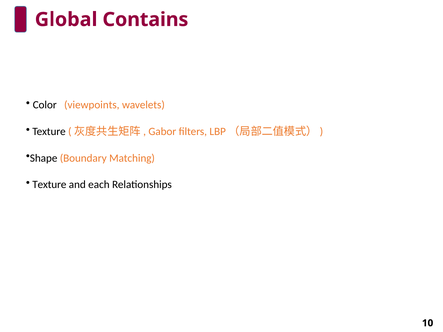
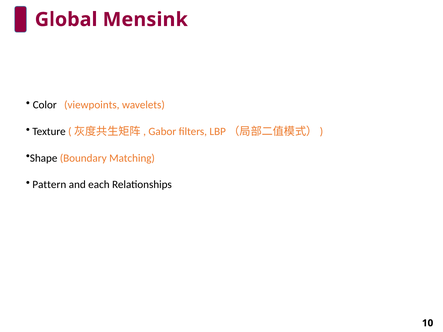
Contains: Contains -> Mensink
Texture at (49, 185): Texture -> Pattern
